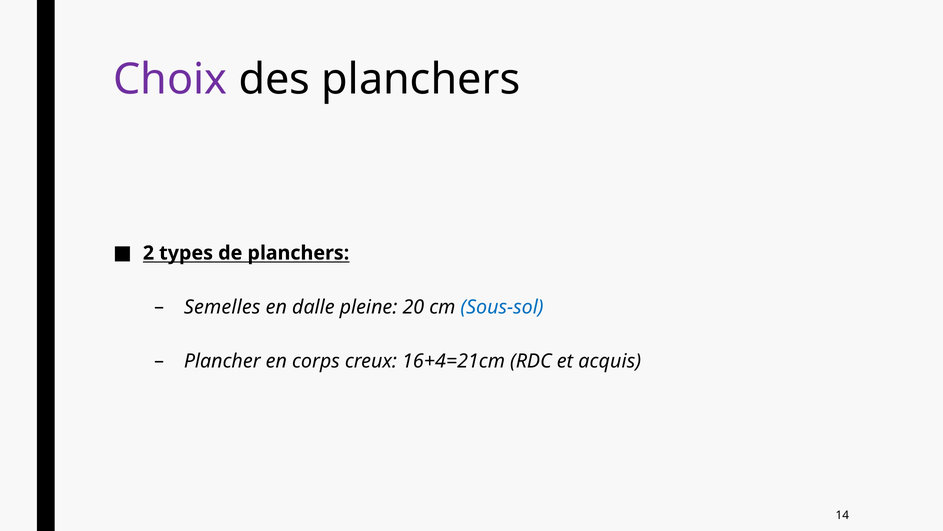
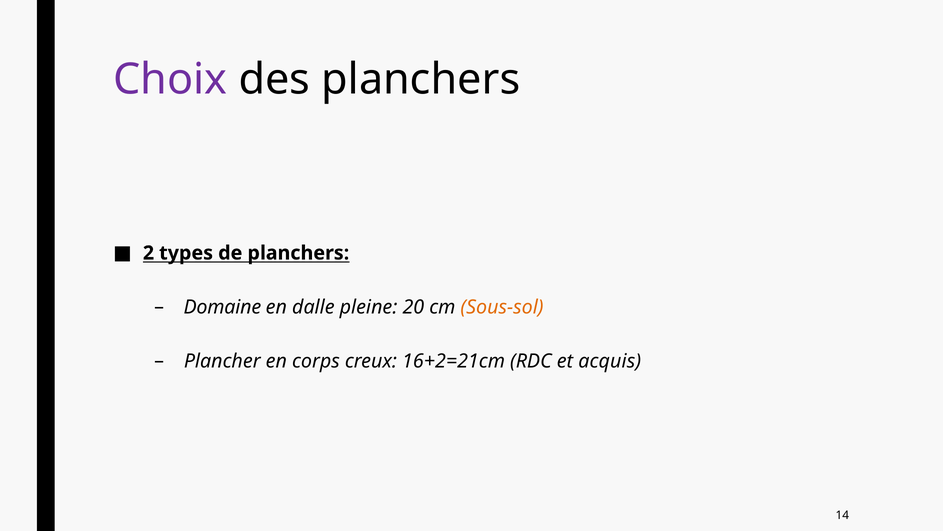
Semelles: Semelles -> Domaine
Sous-sol colour: blue -> orange
16+4=21cm: 16+4=21cm -> 16+2=21cm
